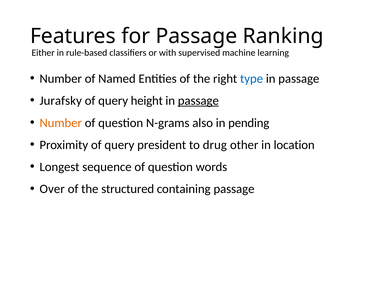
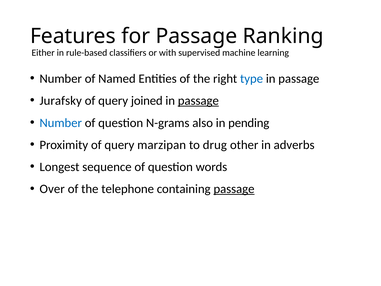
height: height -> joined
Number at (61, 123) colour: orange -> blue
president: president -> marzipan
location: location -> adverbs
structured: structured -> telephone
passage at (234, 189) underline: none -> present
